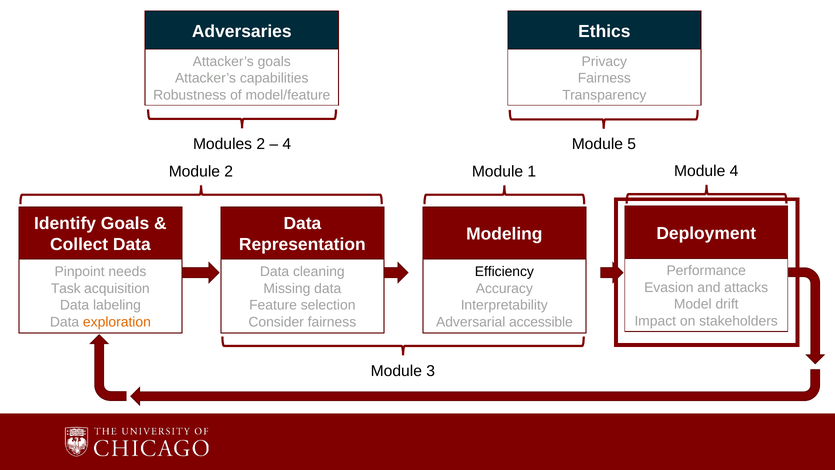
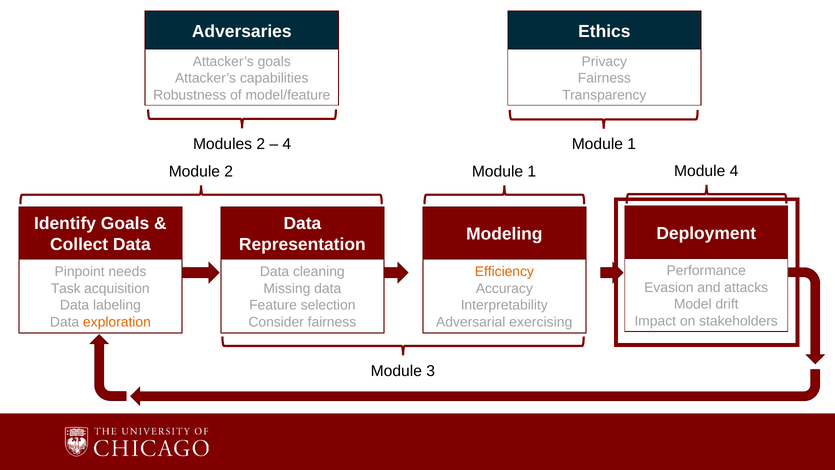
5 at (632, 144): 5 -> 1
Efficiency colour: black -> orange
accessible: accessible -> exercising
